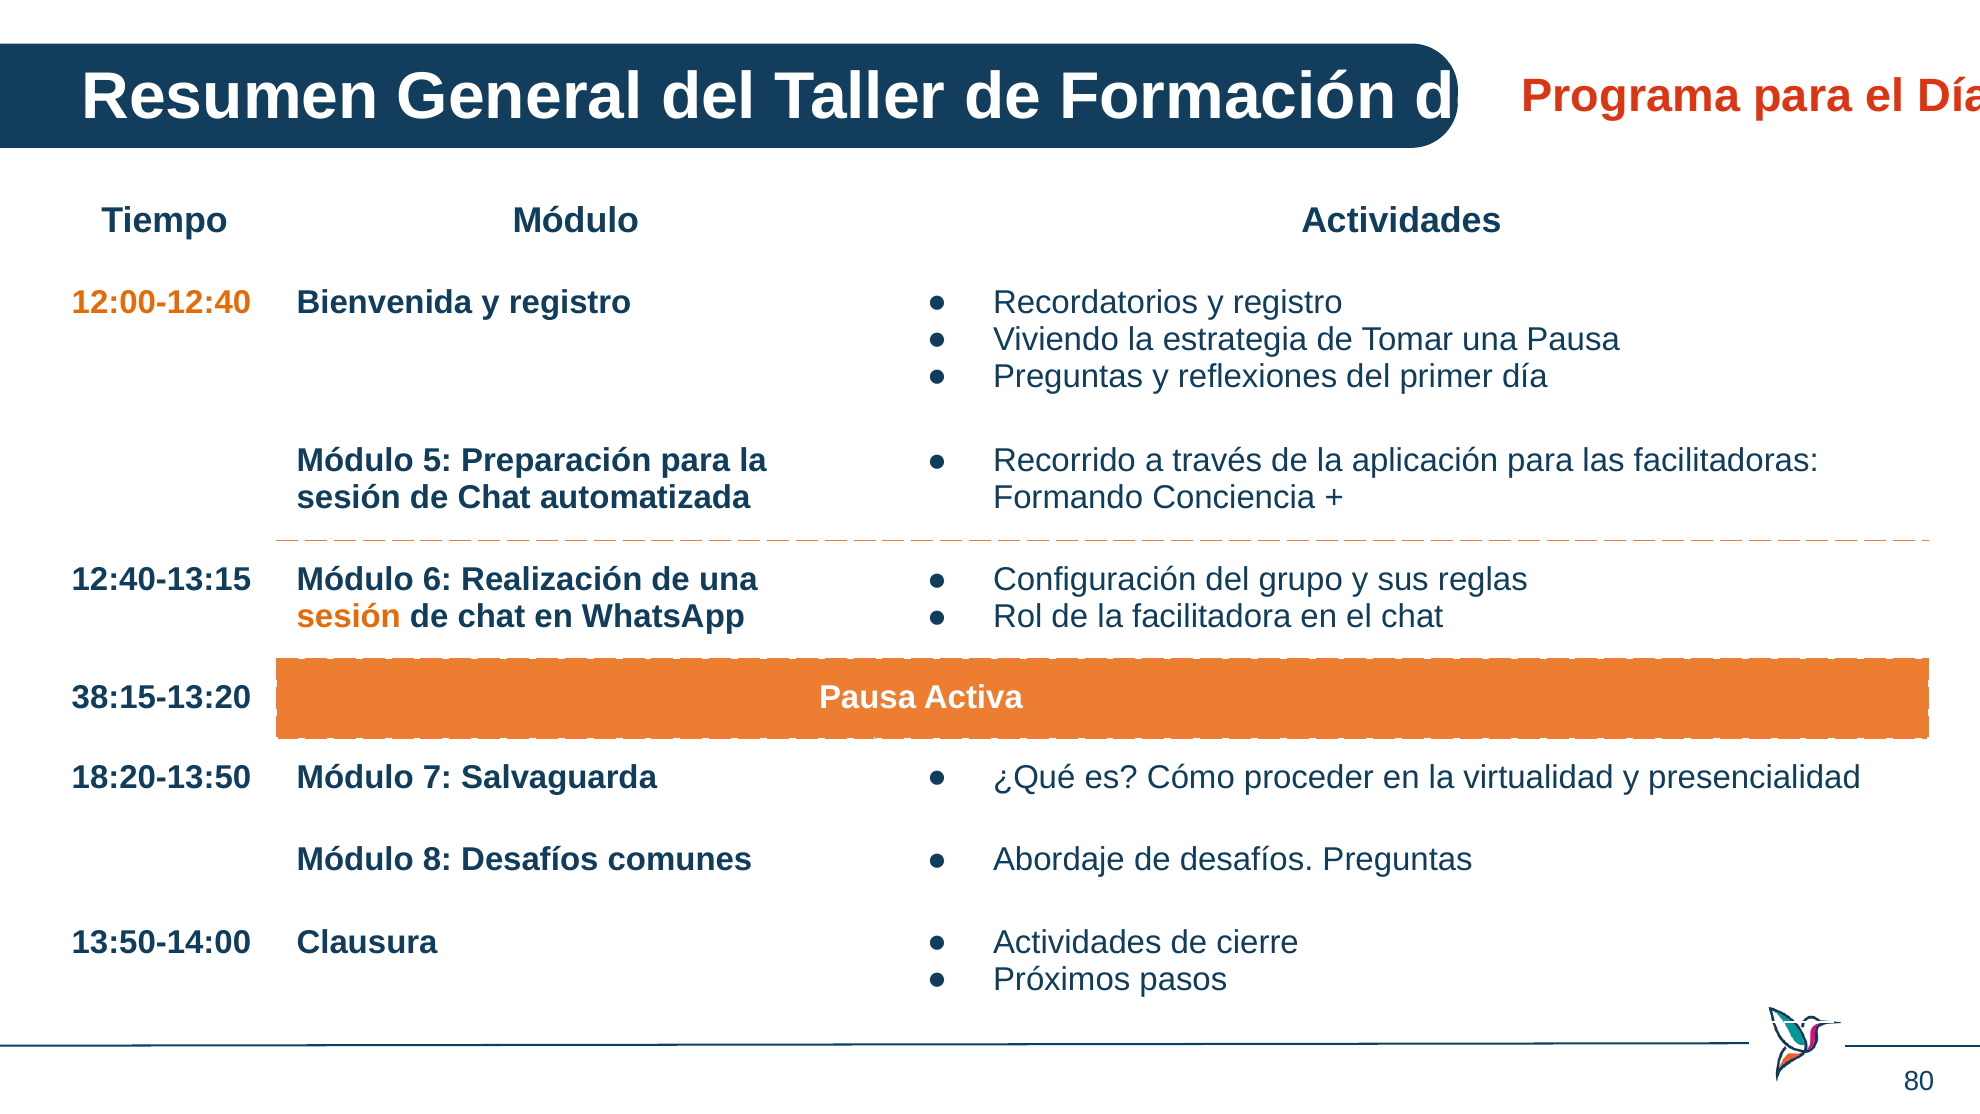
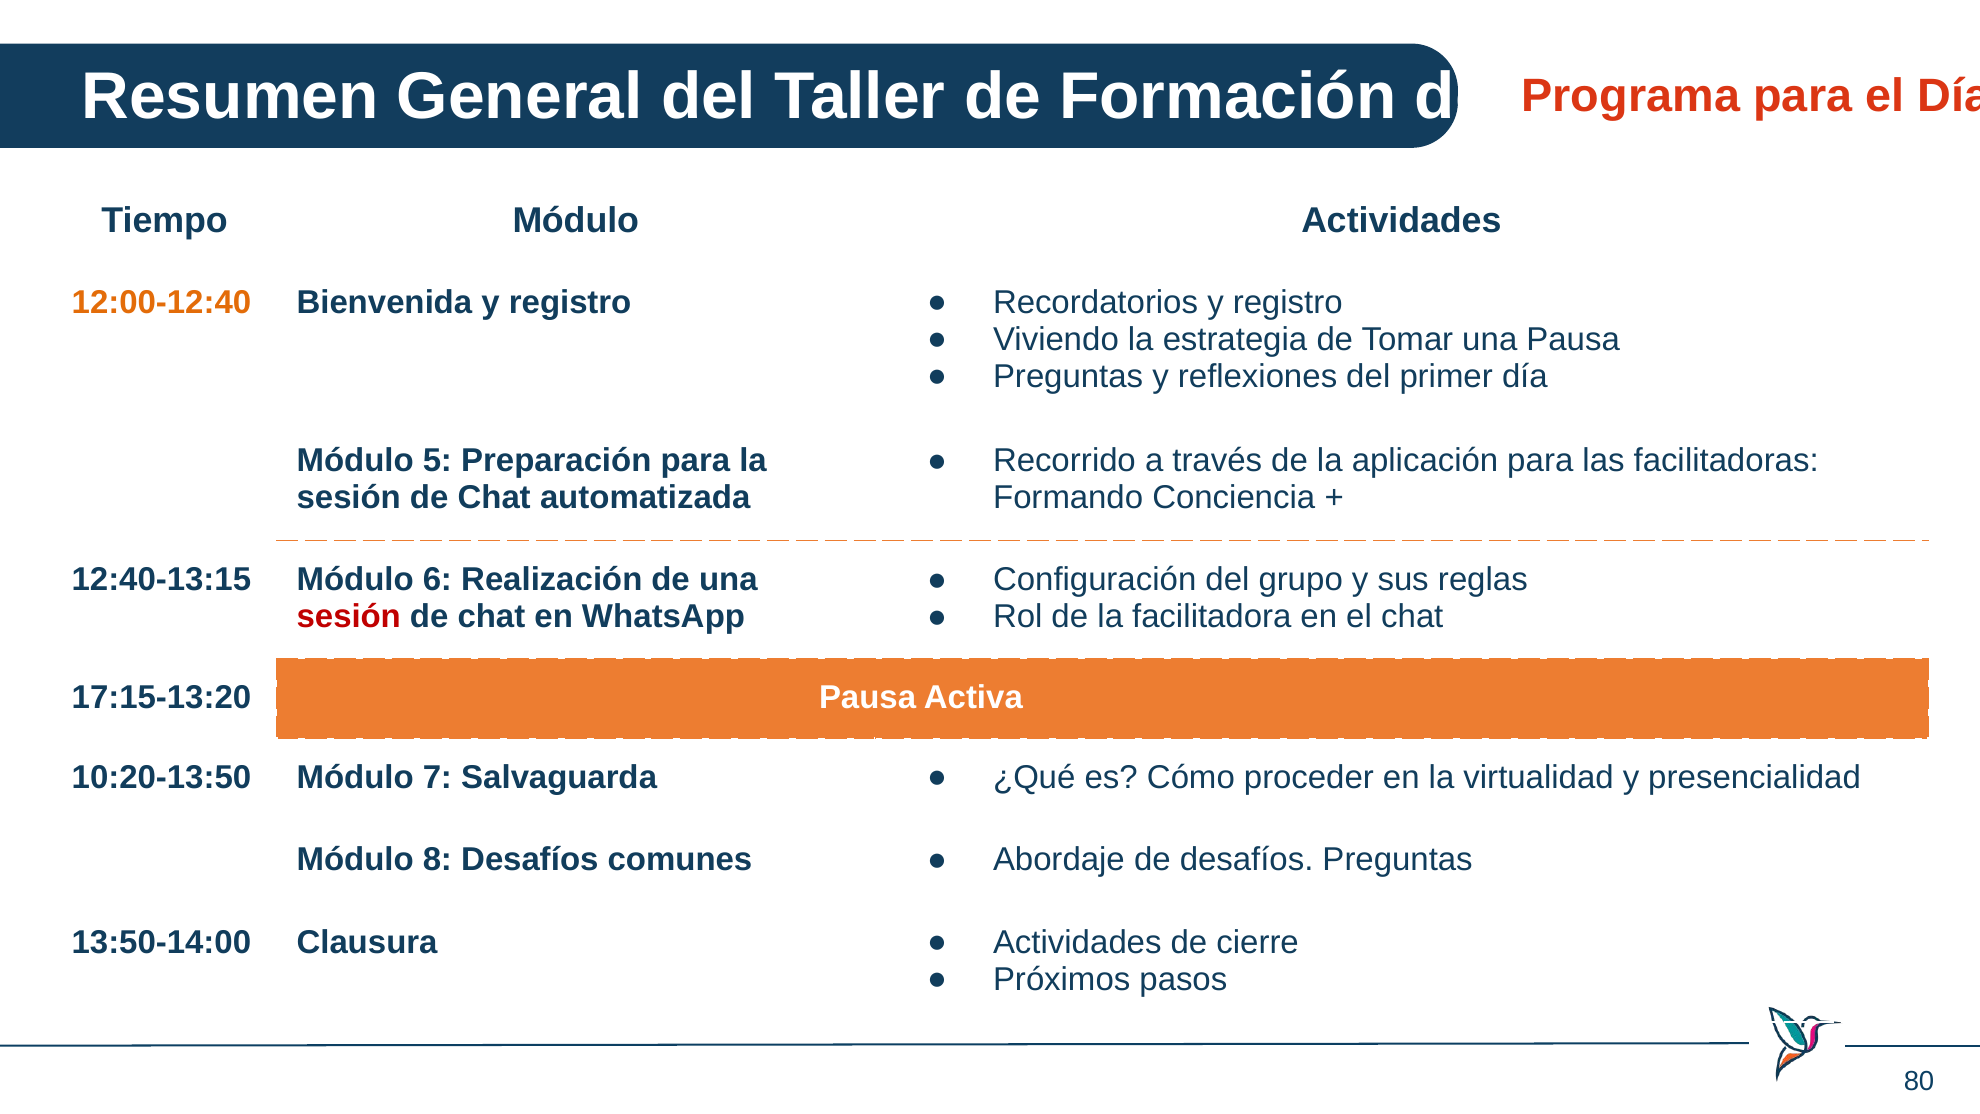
sesión at (349, 616) colour: orange -> red
38:15-13:20: 38:15-13:20 -> 17:15-13:20
18:20-13:50: 18:20-13:50 -> 10:20-13:50
